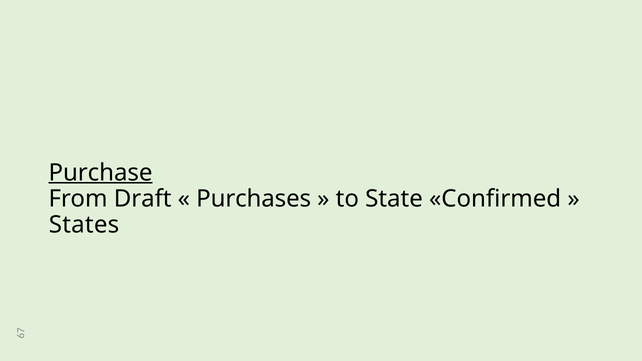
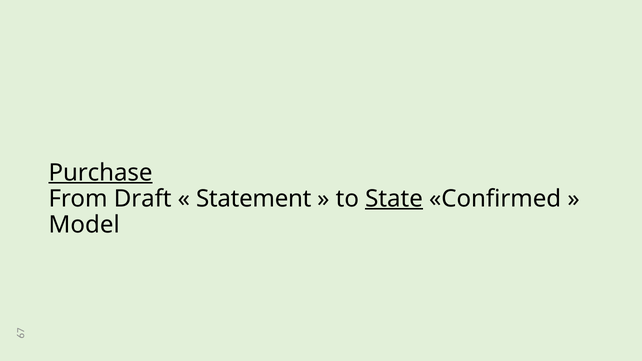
Purchases: Purchases -> Statement
State underline: none -> present
States: States -> Model
